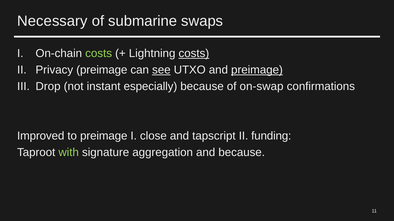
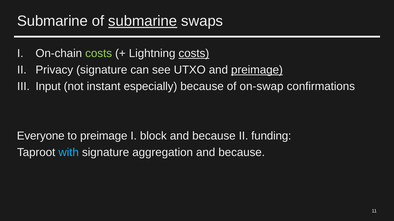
Necessary at (52, 21): Necessary -> Submarine
submarine at (143, 21) underline: none -> present
Privacy preimage: preimage -> signature
see underline: present -> none
Drop: Drop -> Input
Improved: Improved -> Everyone
close: close -> block
tapscript at (214, 136): tapscript -> because
with colour: light green -> light blue
